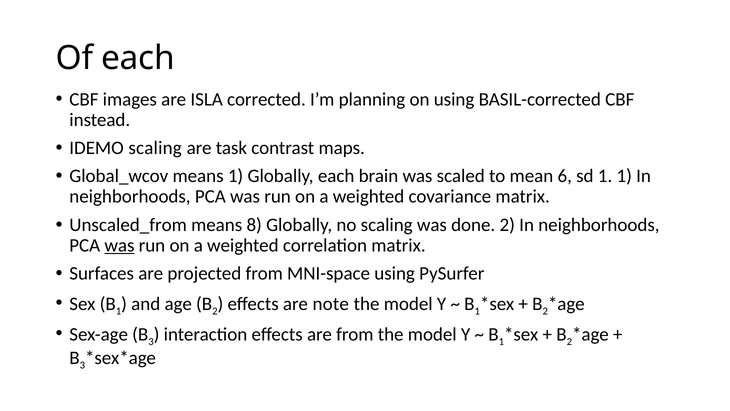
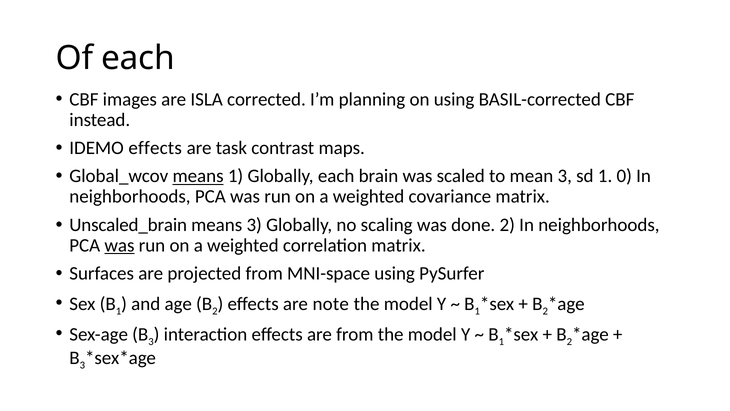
IDEMO scaling: scaling -> effects
means at (198, 176) underline: none -> present
mean 6: 6 -> 3
1 1: 1 -> 0
Unscaled_from: Unscaled_from -> Unscaled_brain
means 8: 8 -> 3
